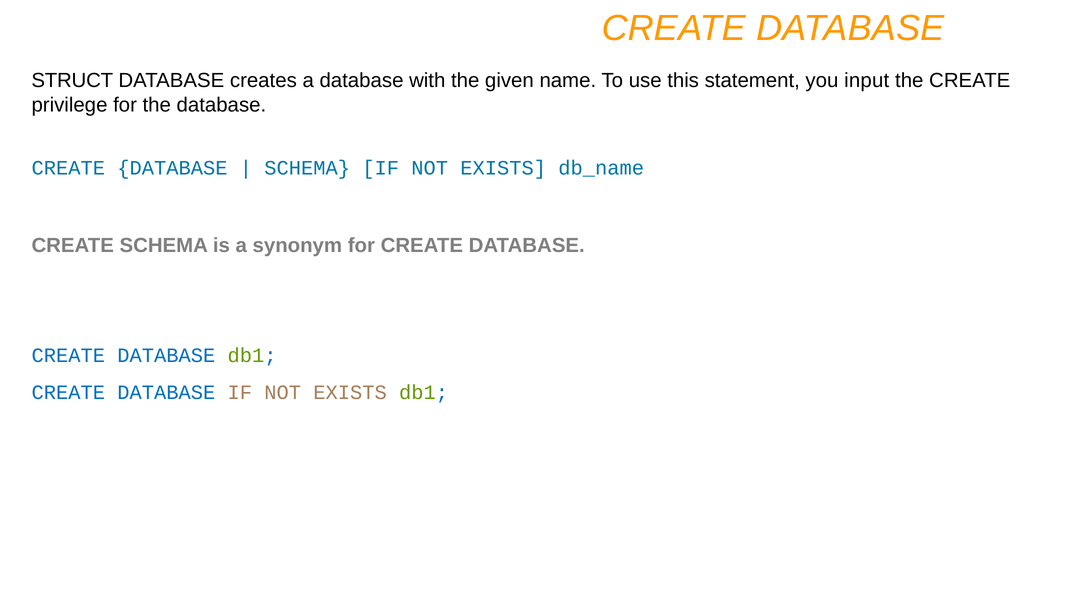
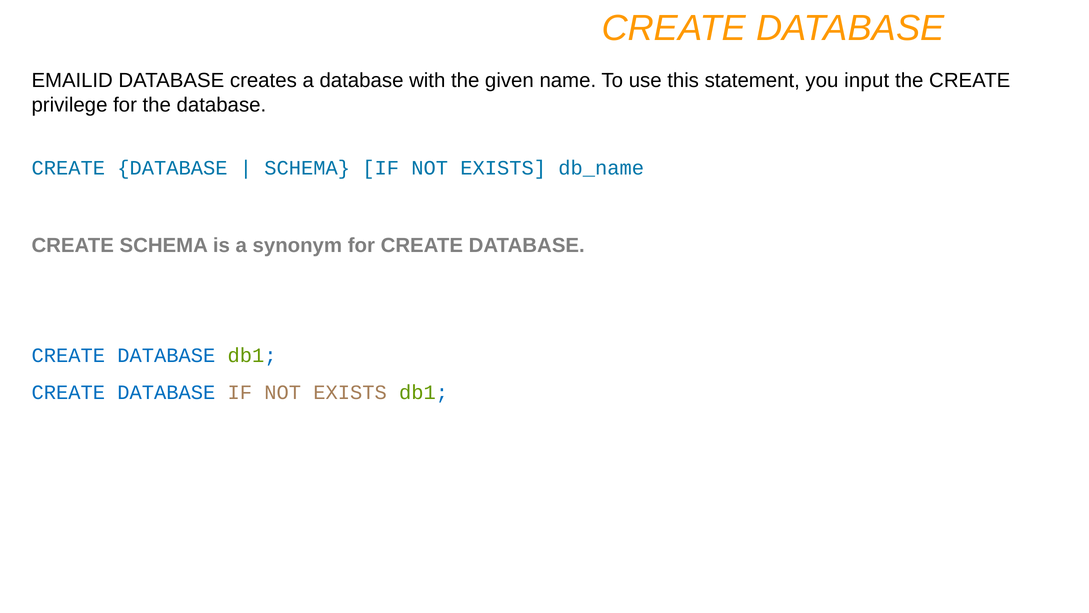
STRUCT: STRUCT -> EMAILID
